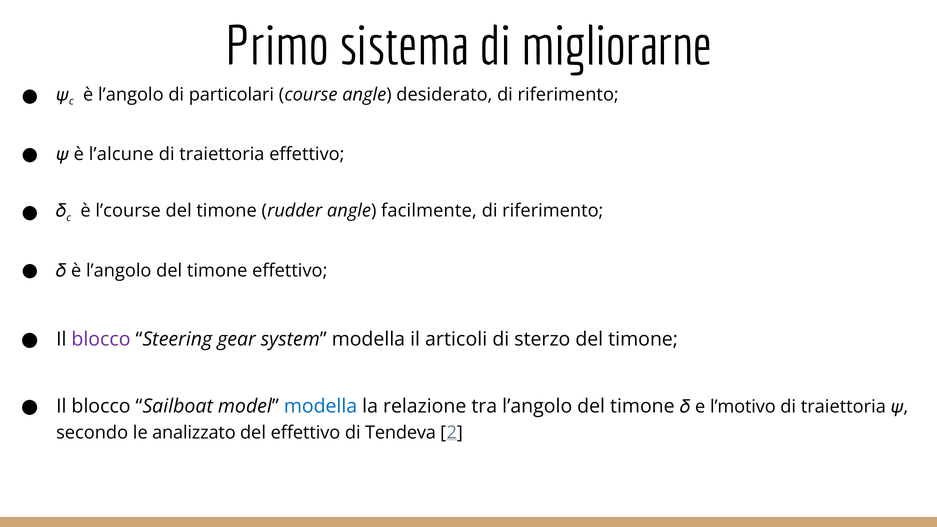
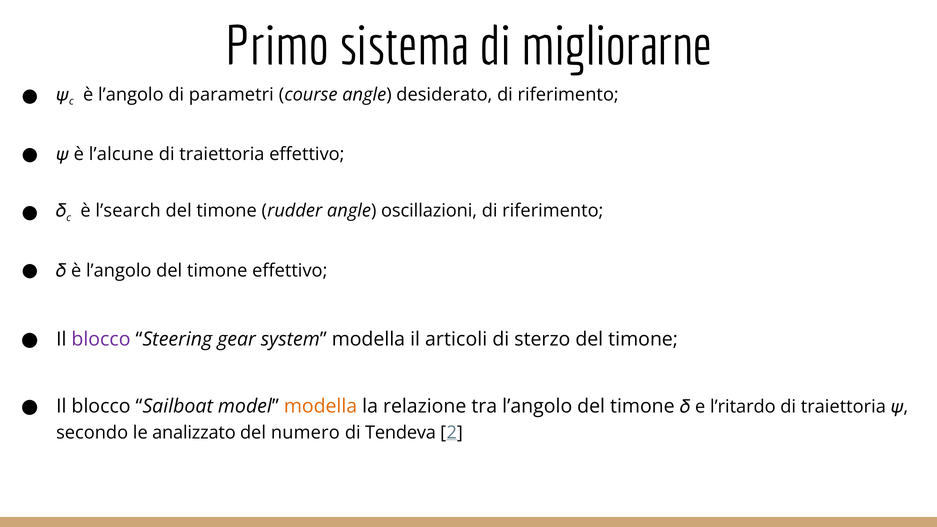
particolari: particolari -> parametri
l’course: l’course -> l’search
facilmente: facilmente -> oscillazioni
modella at (321, 406) colour: blue -> orange
l’motivo: l’motivo -> l’ritardo
del effettivo: effettivo -> numero
